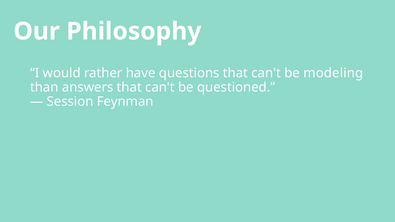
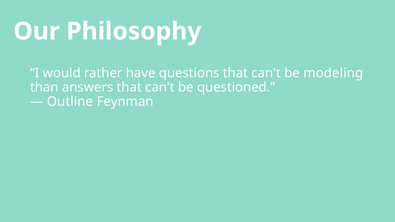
Session: Session -> Outline
